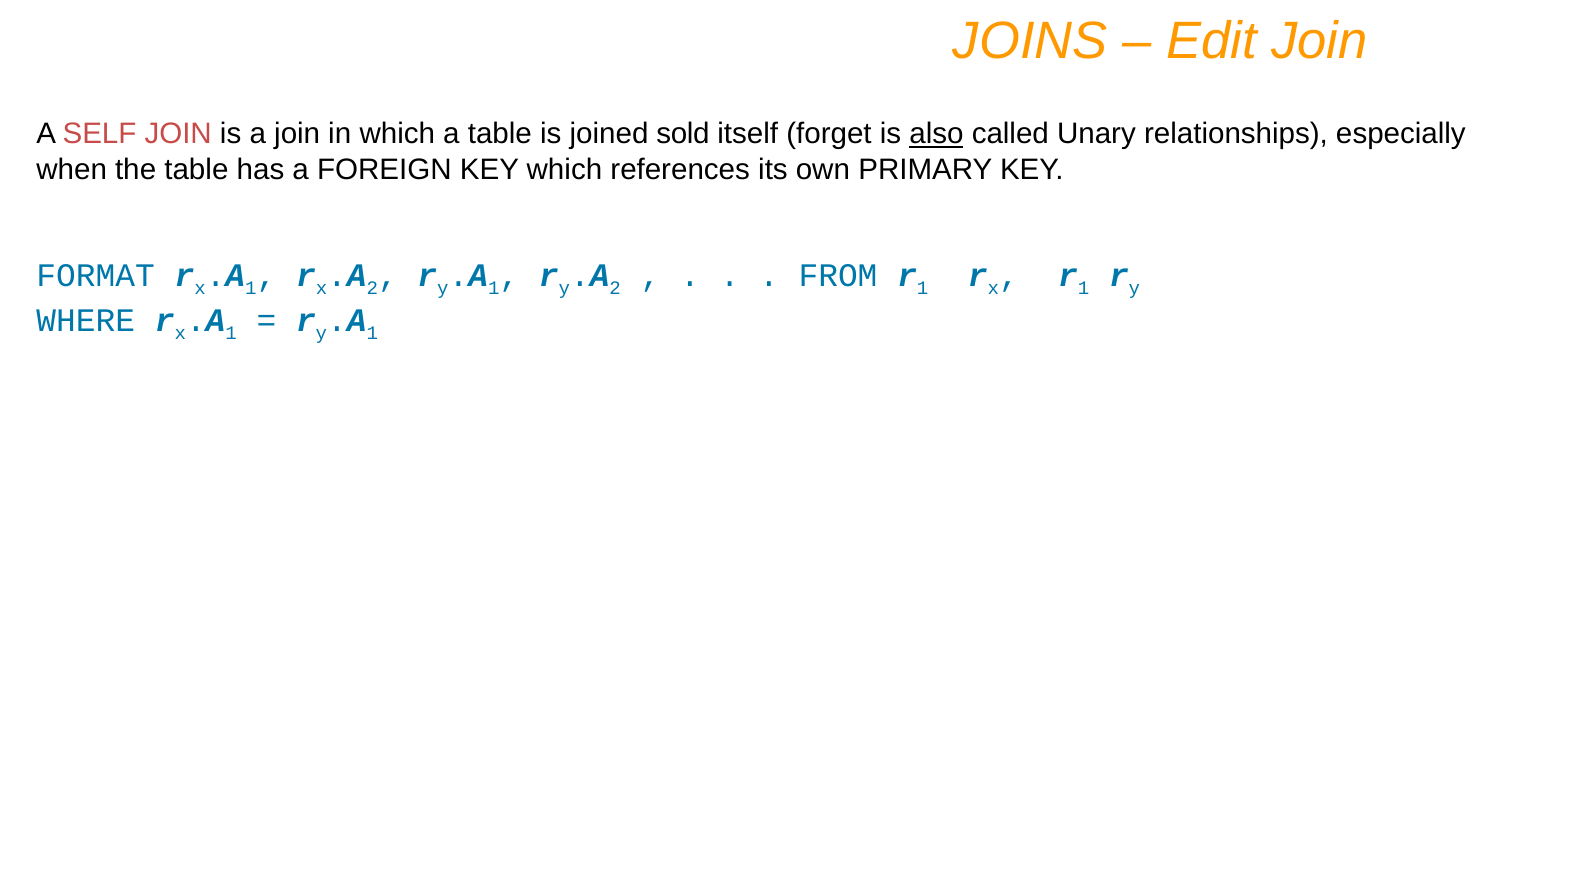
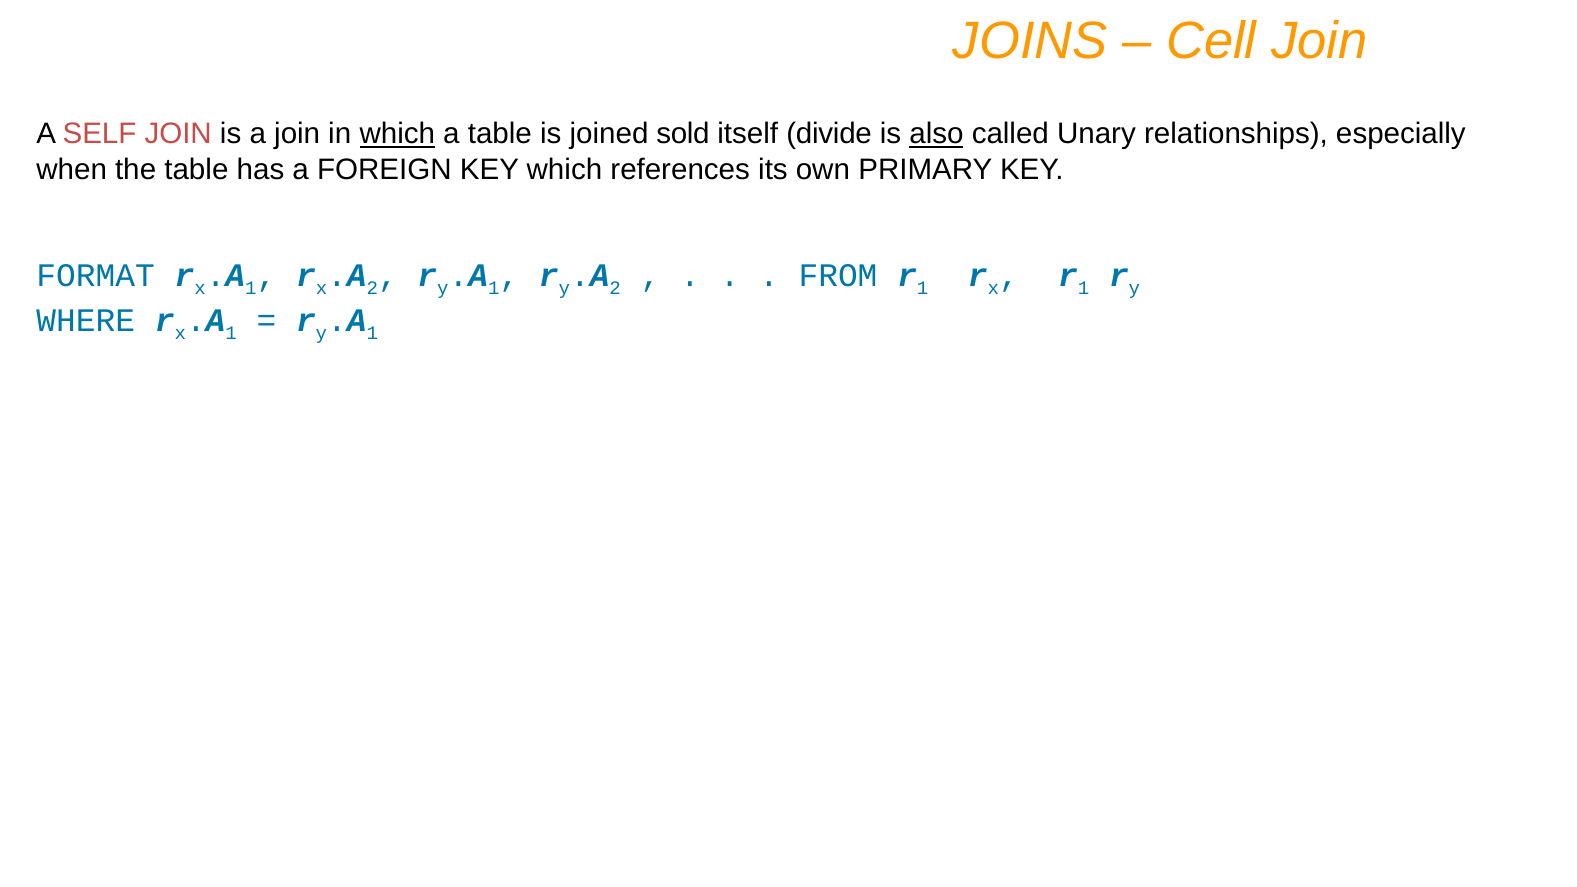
Edit: Edit -> Cell
which at (397, 134) underline: none -> present
forget: forget -> divide
